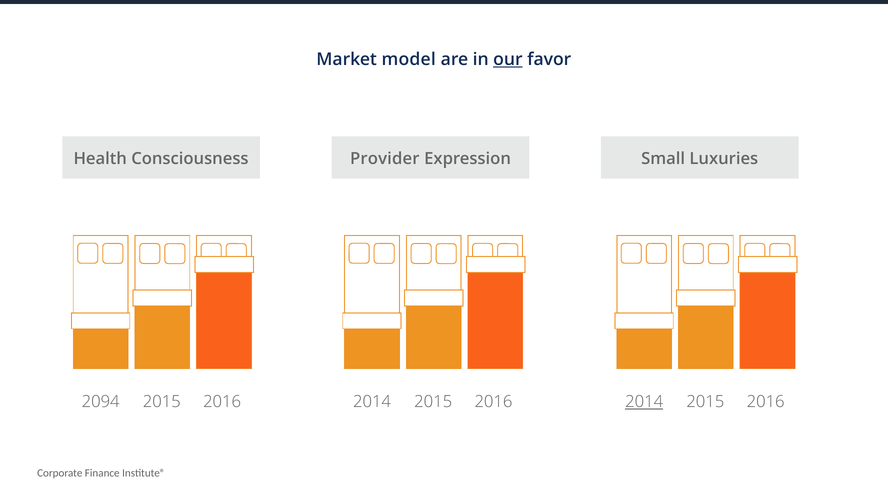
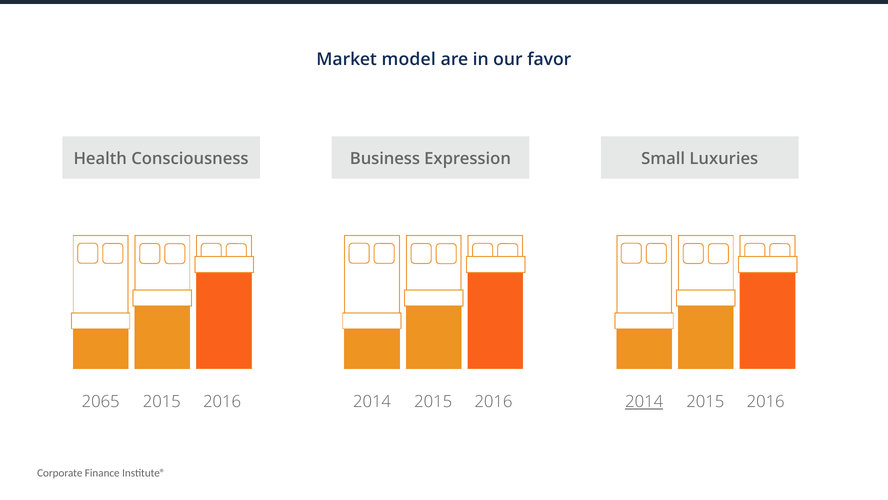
our underline: present -> none
Provider: Provider -> Business
2094: 2094 -> 2065
